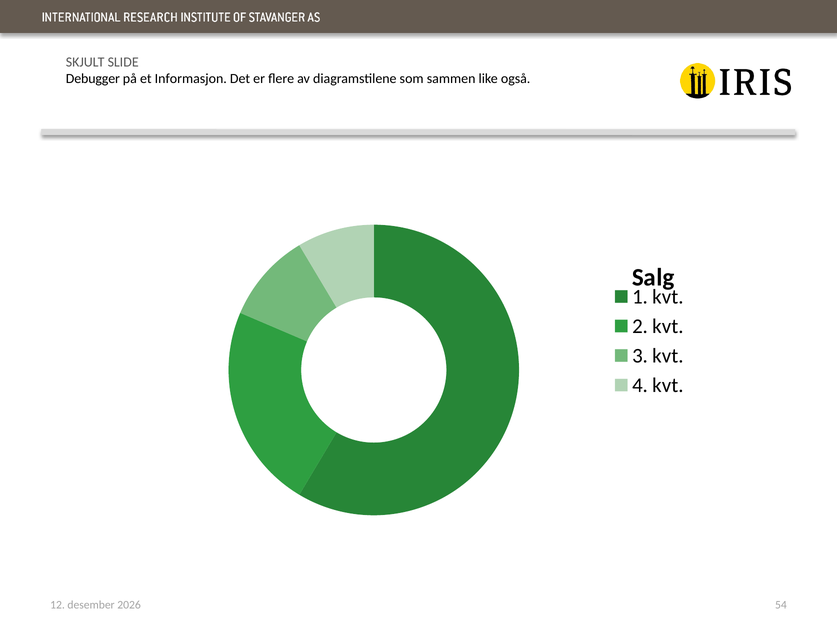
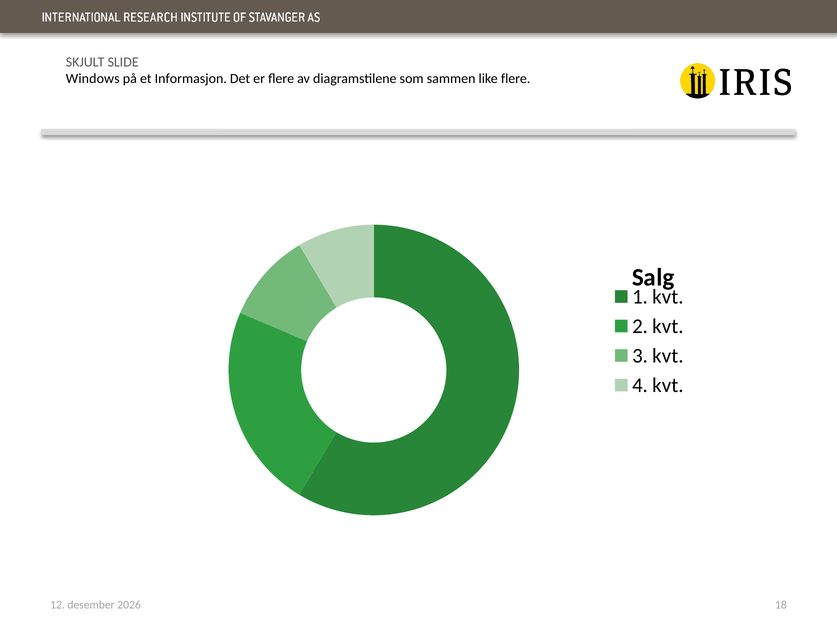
Debugger: Debugger -> Windows
like også: også -> flere
54: 54 -> 18
